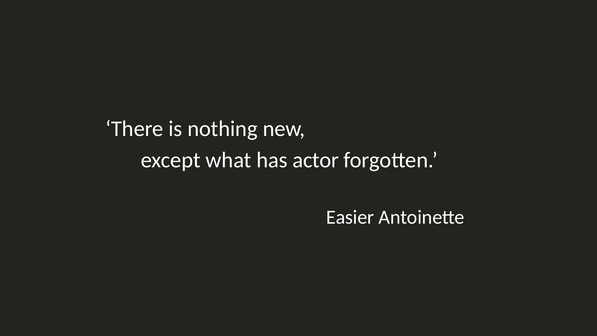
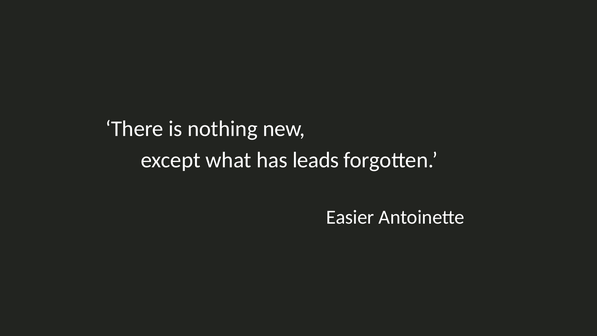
actor: actor -> leads
